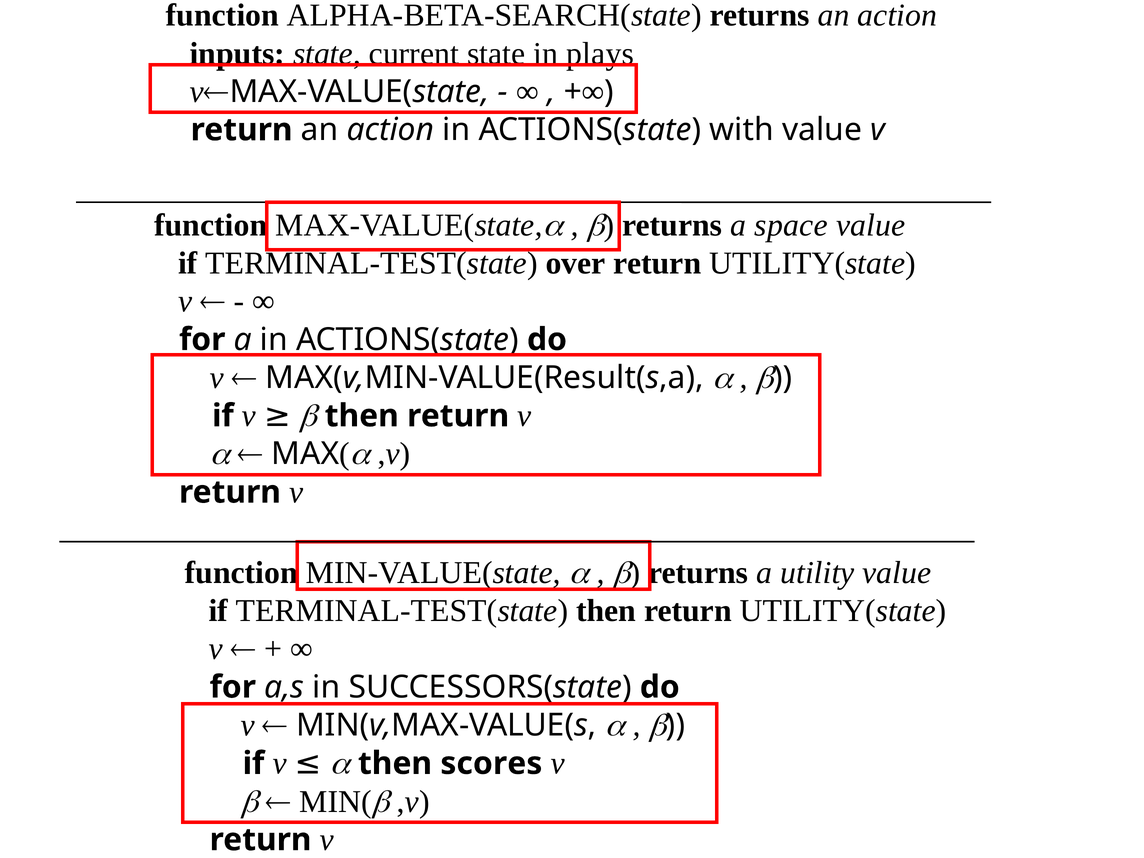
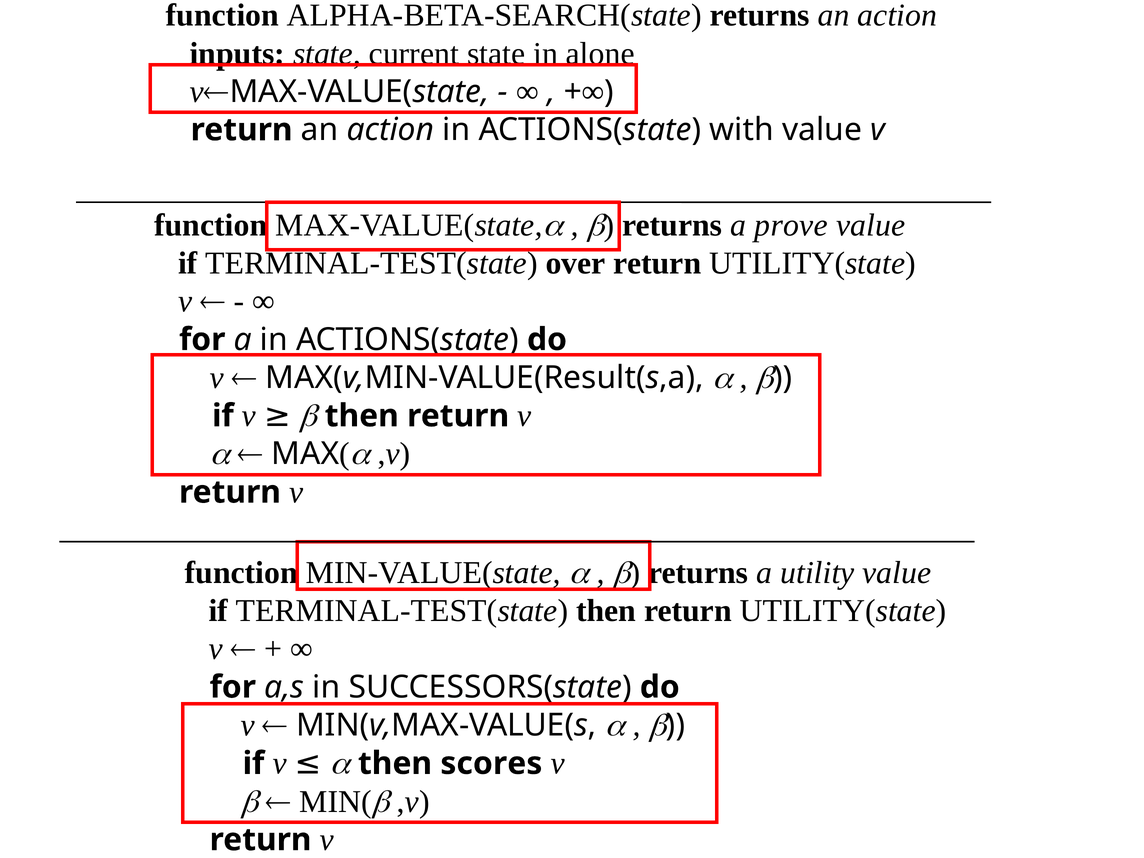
plays: plays -> alone
space: space -> prove
